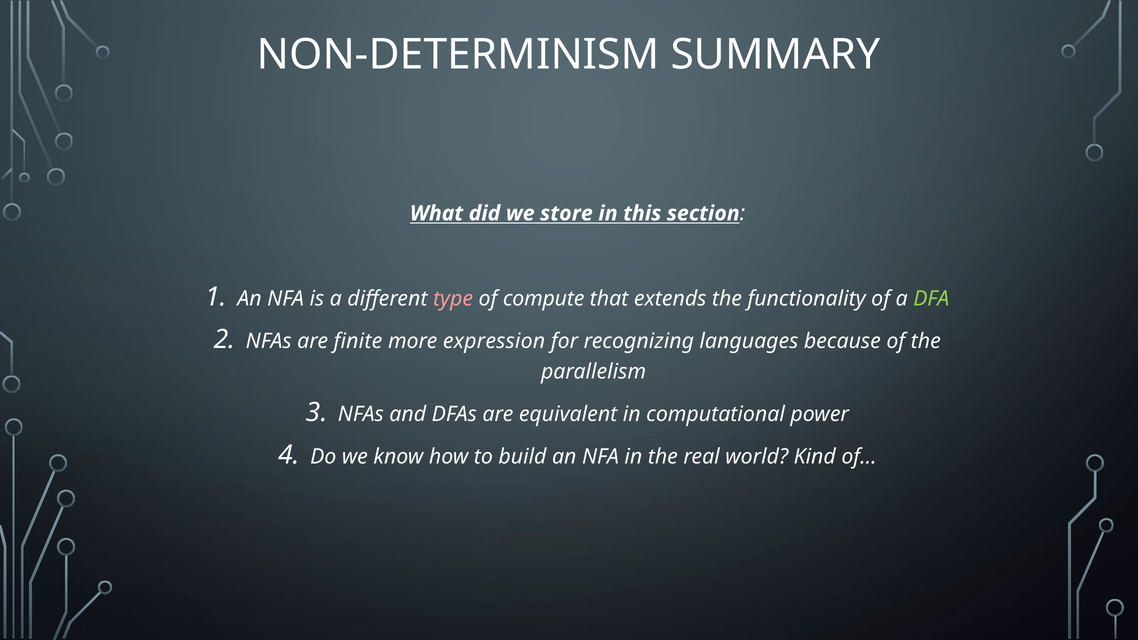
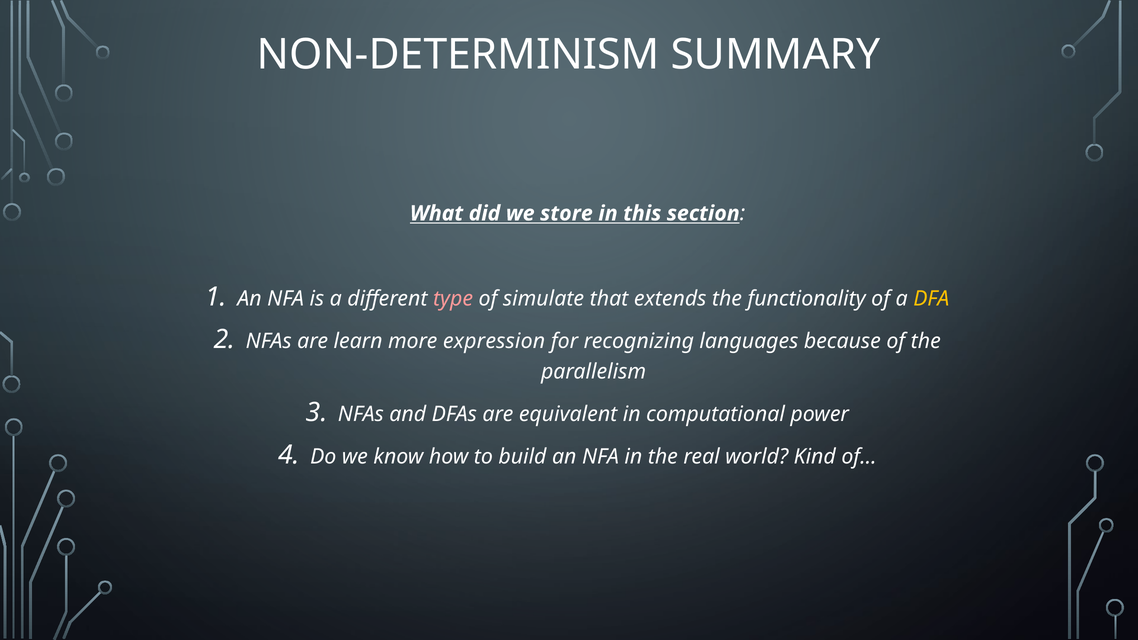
compute: compute -> simulate
DFA colour: light green -> yellow
finite: finite -> learn
